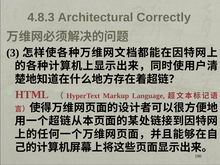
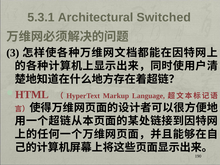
4.8.3: 4.8.3 -> 5.3.1
Correctly: Correctly -> Switched
